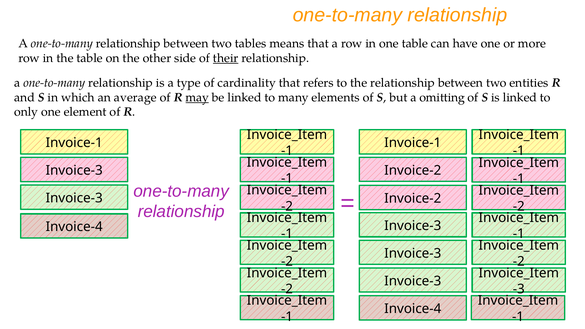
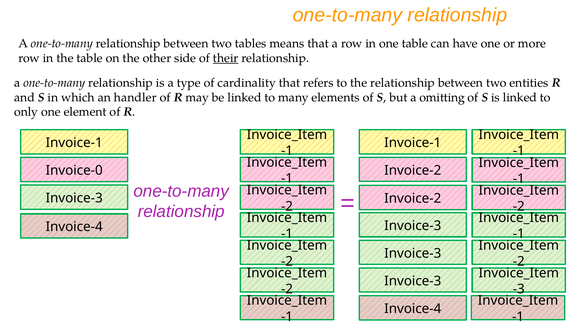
average: average -> handler
may underline: present -> none
Invoice-3 at (74, 170): Invoice-3 -> Invoice-0
